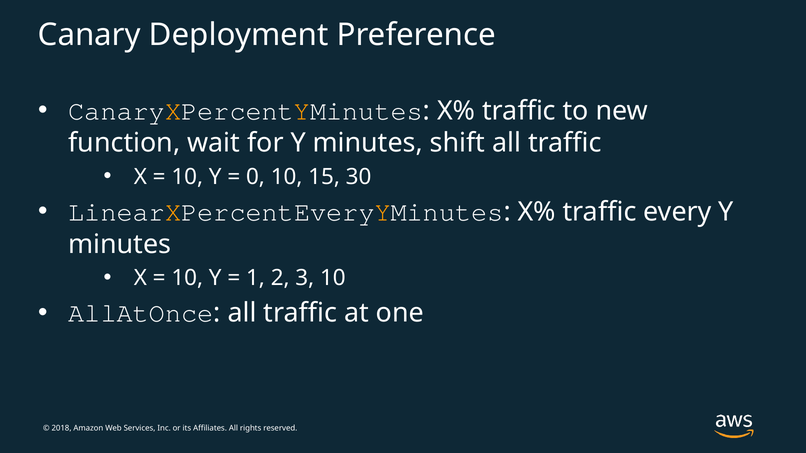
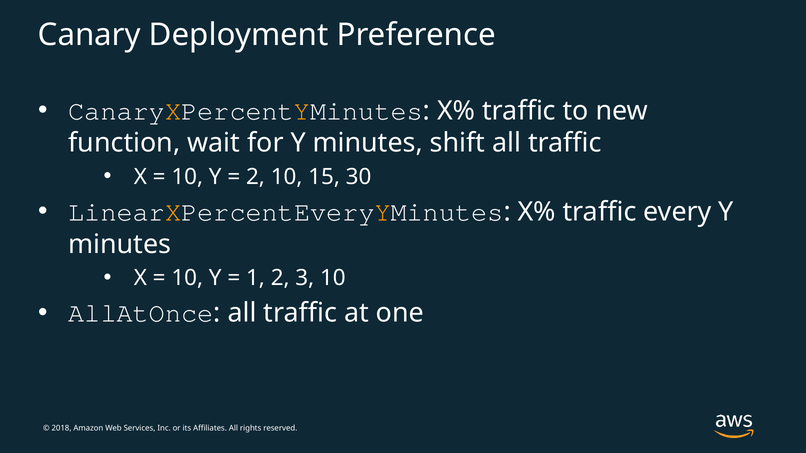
0 at (255, 177): 0 -> 2
